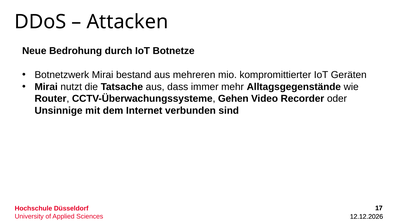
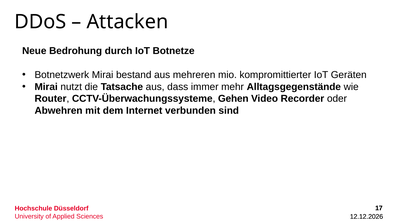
Unsinnige: Unsinnige -> Abwehren
